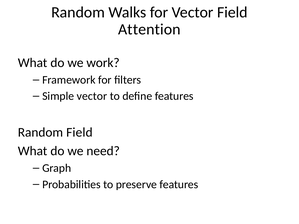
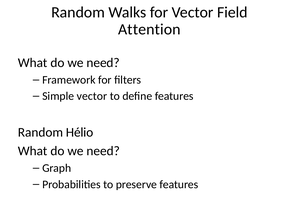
work at (103, 63): work -> need
Random Field: Field -> Hélio
